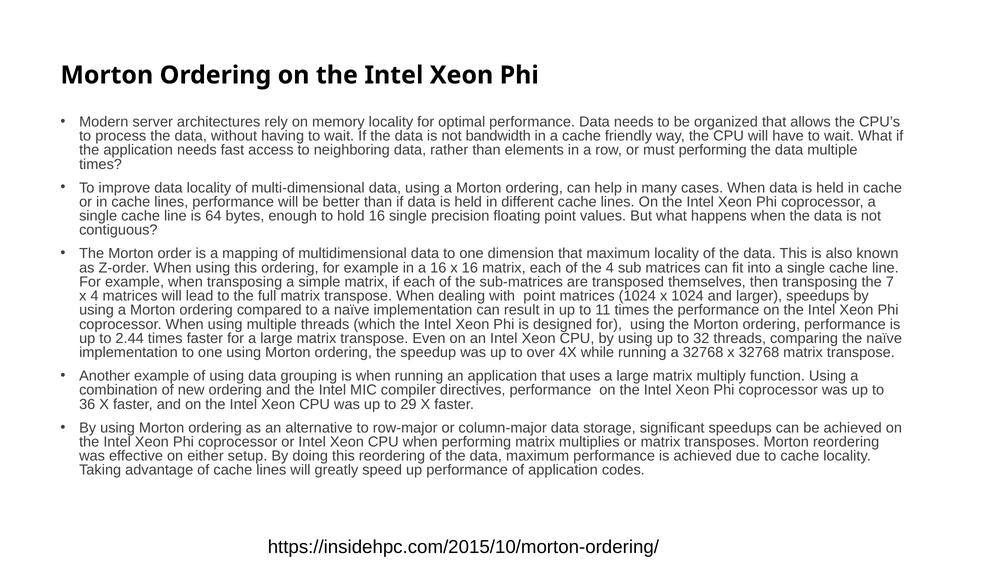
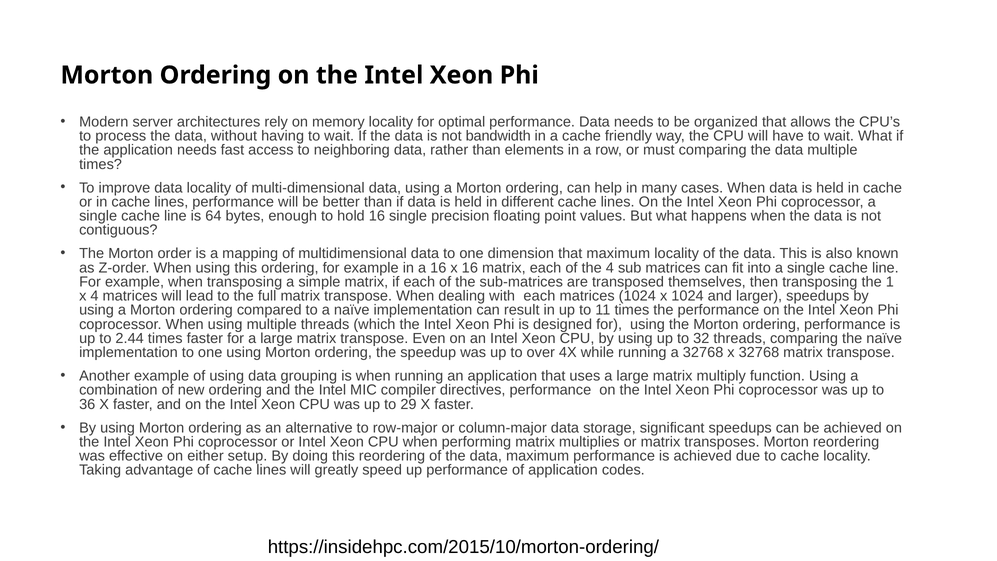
must performing: performing -> comparing
7: 7 -> 1
with point: point -> each
